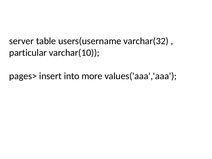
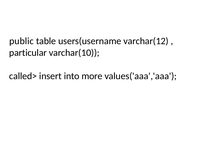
server: server -> public
varchar(32: varchar(32 -> varchar(12
pages>: pages> -> called>
